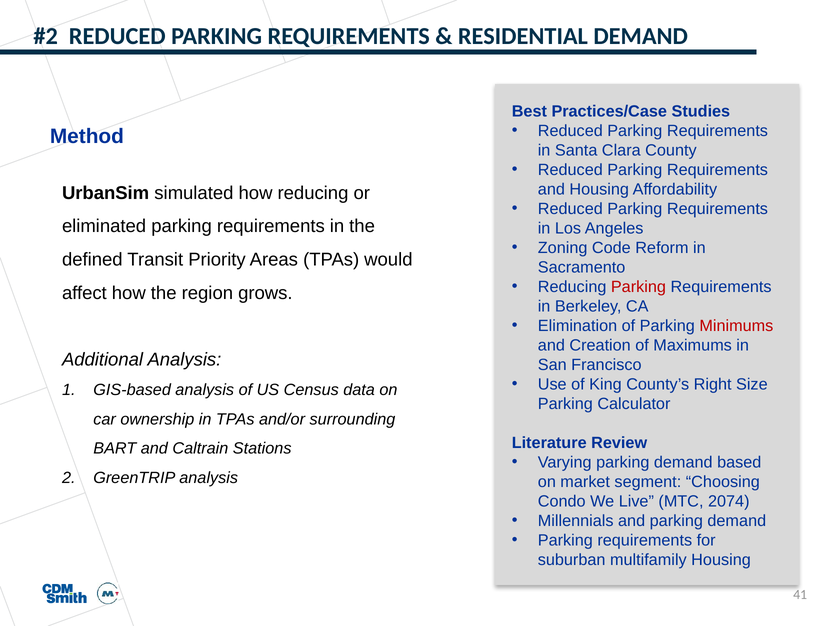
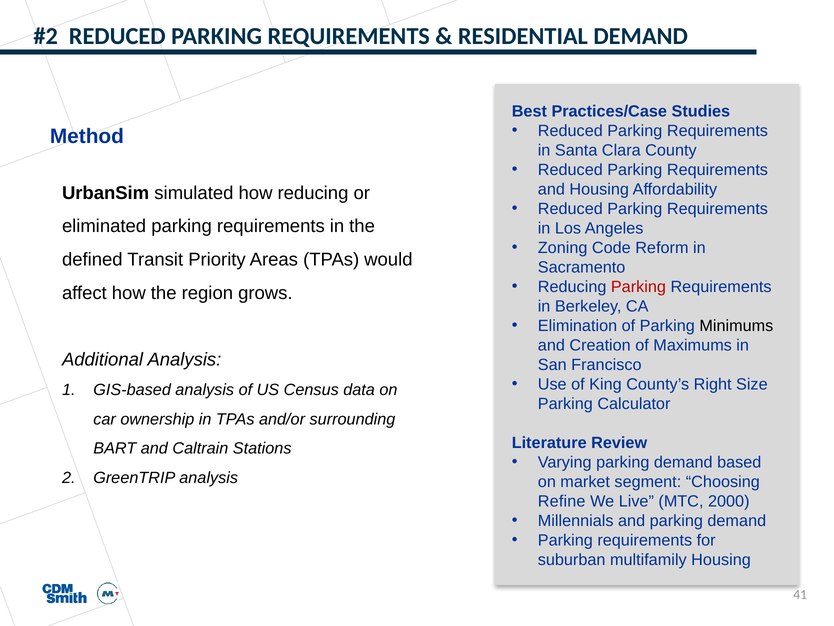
Minimums colour: red -> black
Condo: Condo -> Refine
2074: 2074 -> 2000
